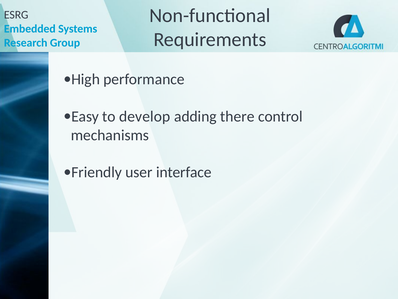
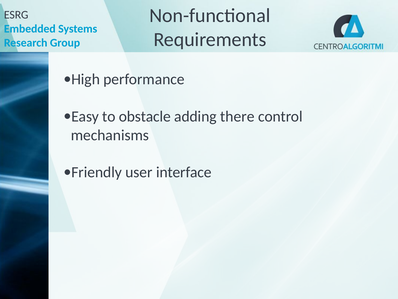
develop: develop -> obstacle
